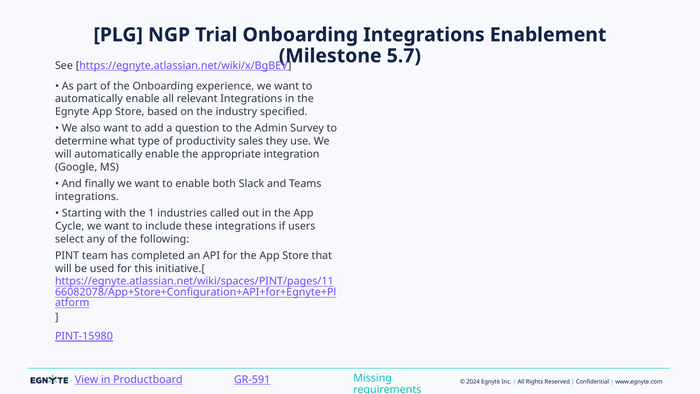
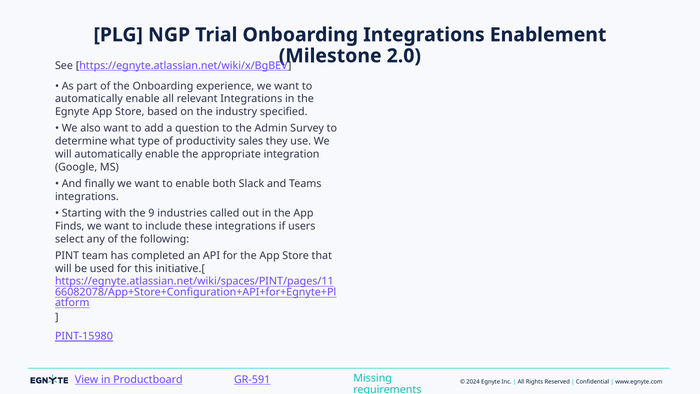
5.7: 5.7 -> 2.0
1: 1 -> 9
Cycle: Cycle -> Finds
